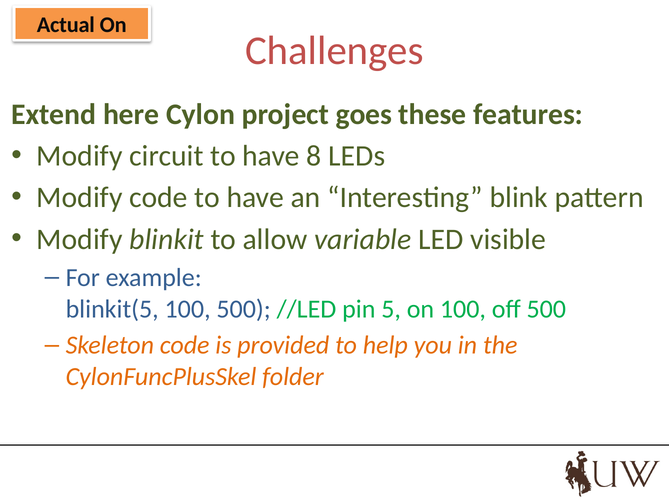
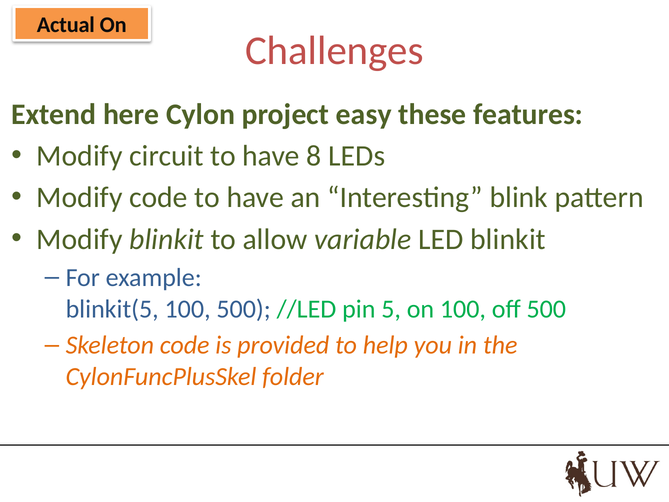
goes: goes -> easy
LED visible: visible -> blinkit
